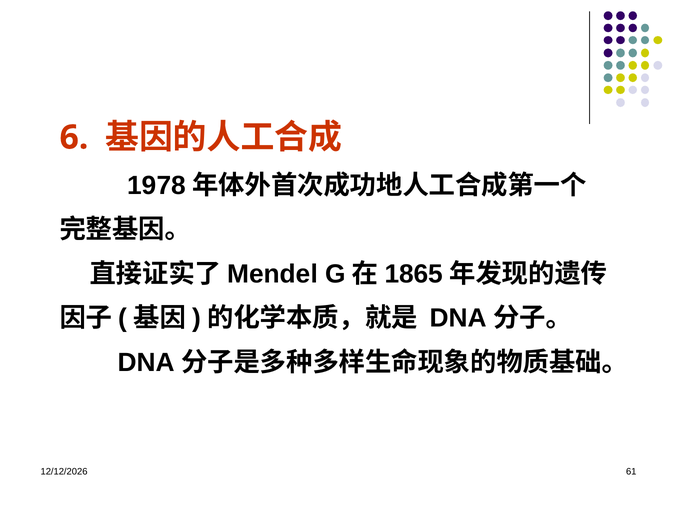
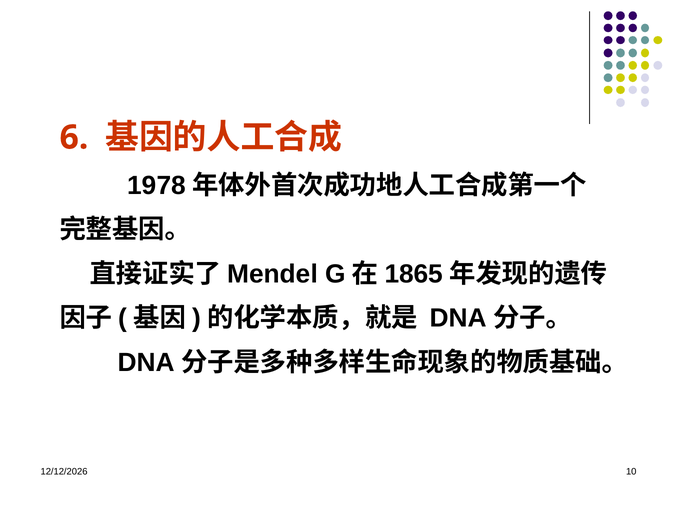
61: 61 -> 10
